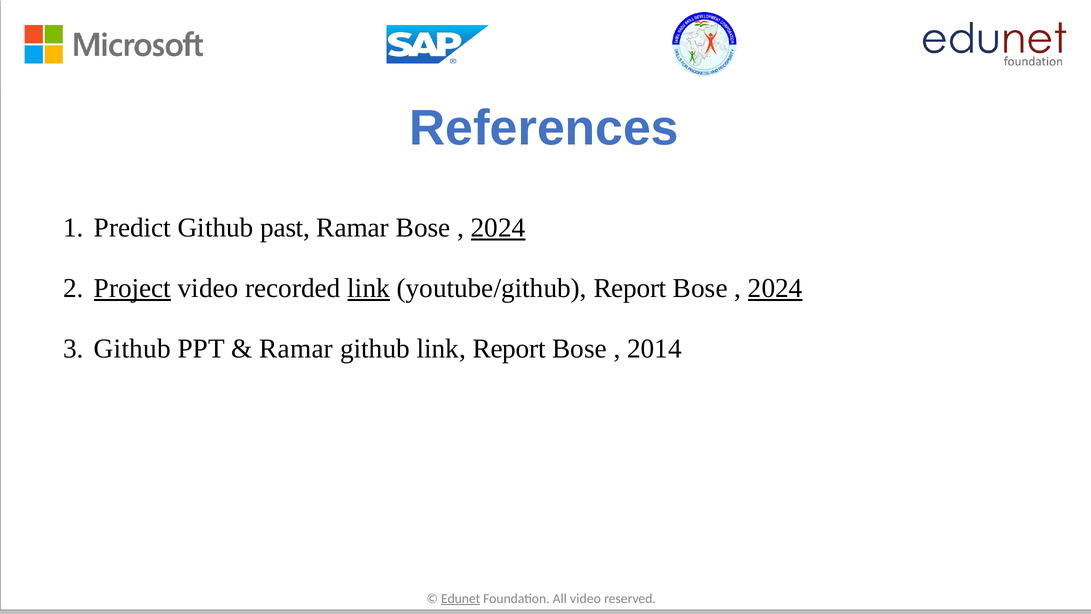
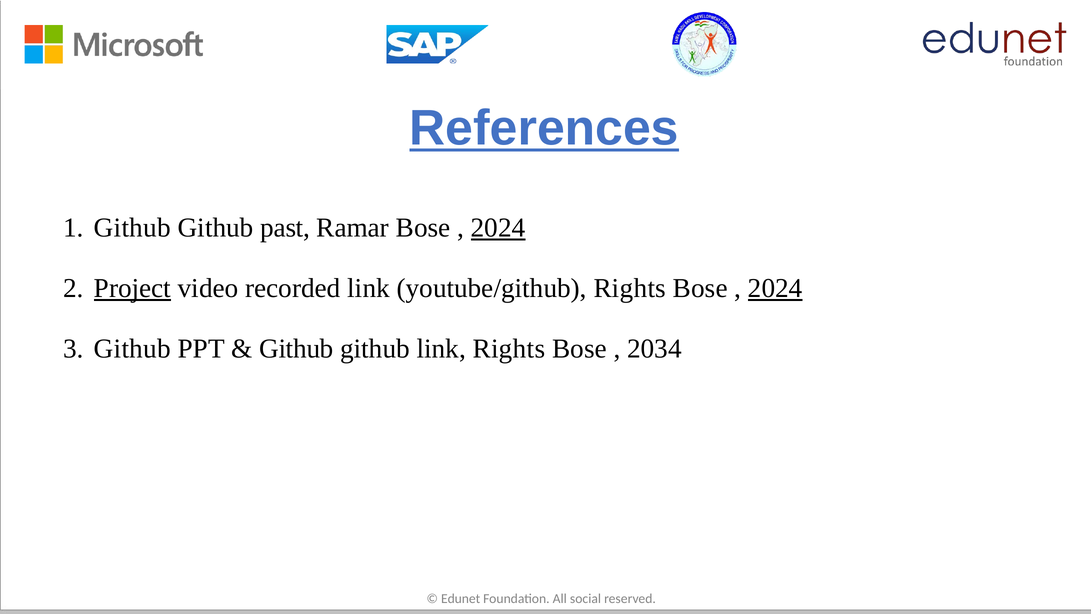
References underline: none -> present
Predict at (132, 228): Predict -> Github
link at (369, 288) underline: present -> none
youtube/github Report: Report -> Rights
Ramar at (296, 349): Ramar -> Github
link Report: Report -> Rights
2014: 2014 -> 2034
Edunet underline: present -> none
All video: video -> social
